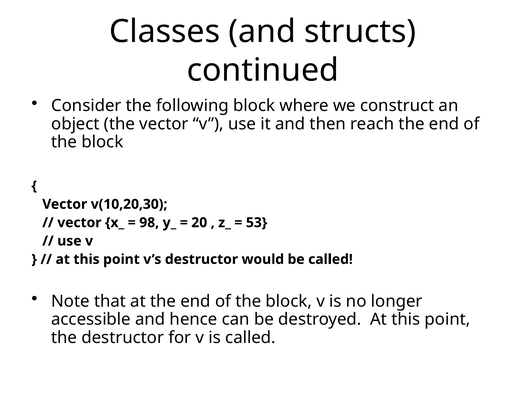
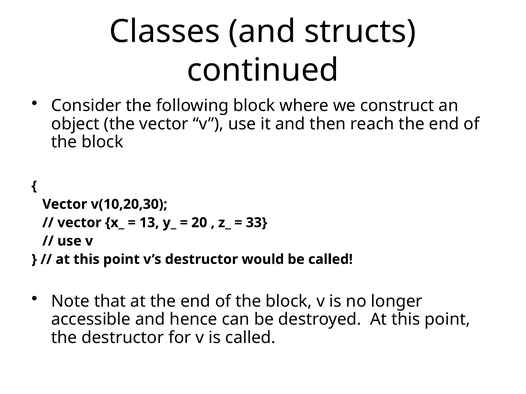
98: 98 -> 13
53: 53 -> 33
